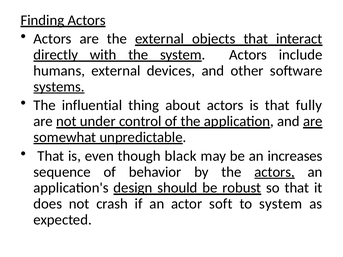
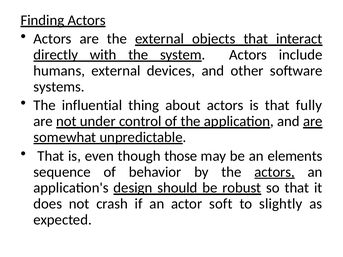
systems underline: present -> none
black: black -> those
increases: increases -> elements
to system: system -> slightly
